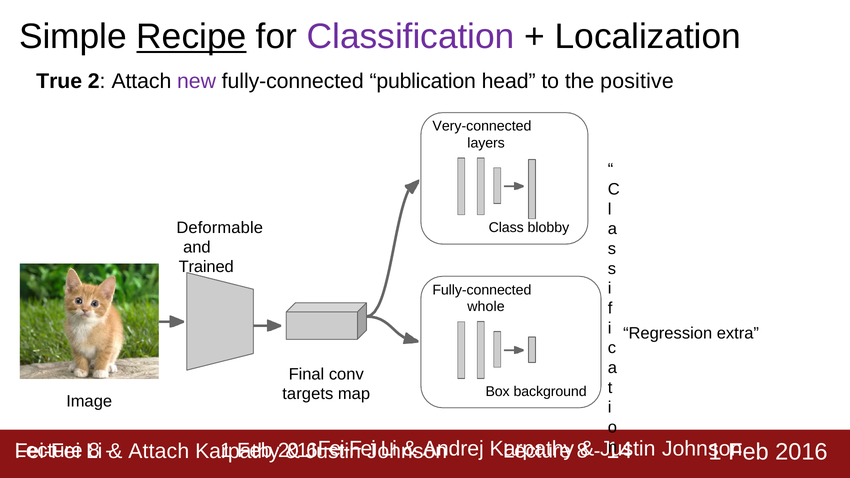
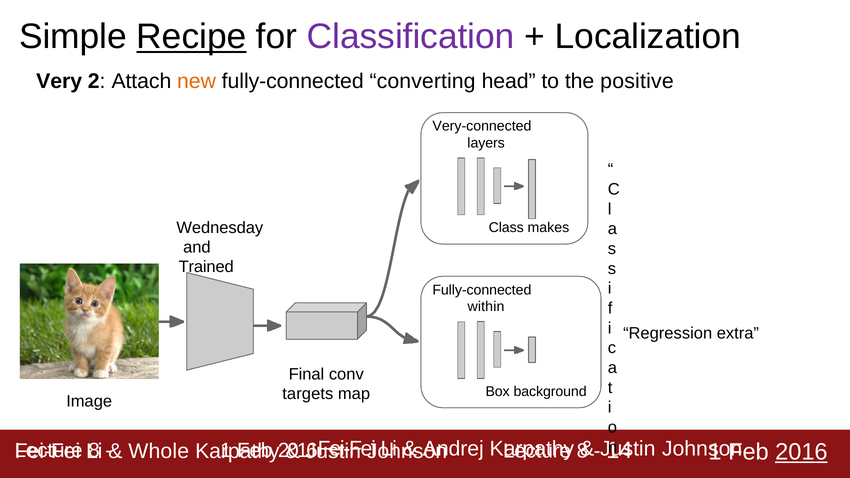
True: True -> Very
new colour: purple -> orange
publication: publication -> converting
Deformable: Deformable -> Wednesday
blobby: blobby -> makes
whole: whole -> within
Attach at (159, 451): Attach -> Whole
2016 underline: none -> present
